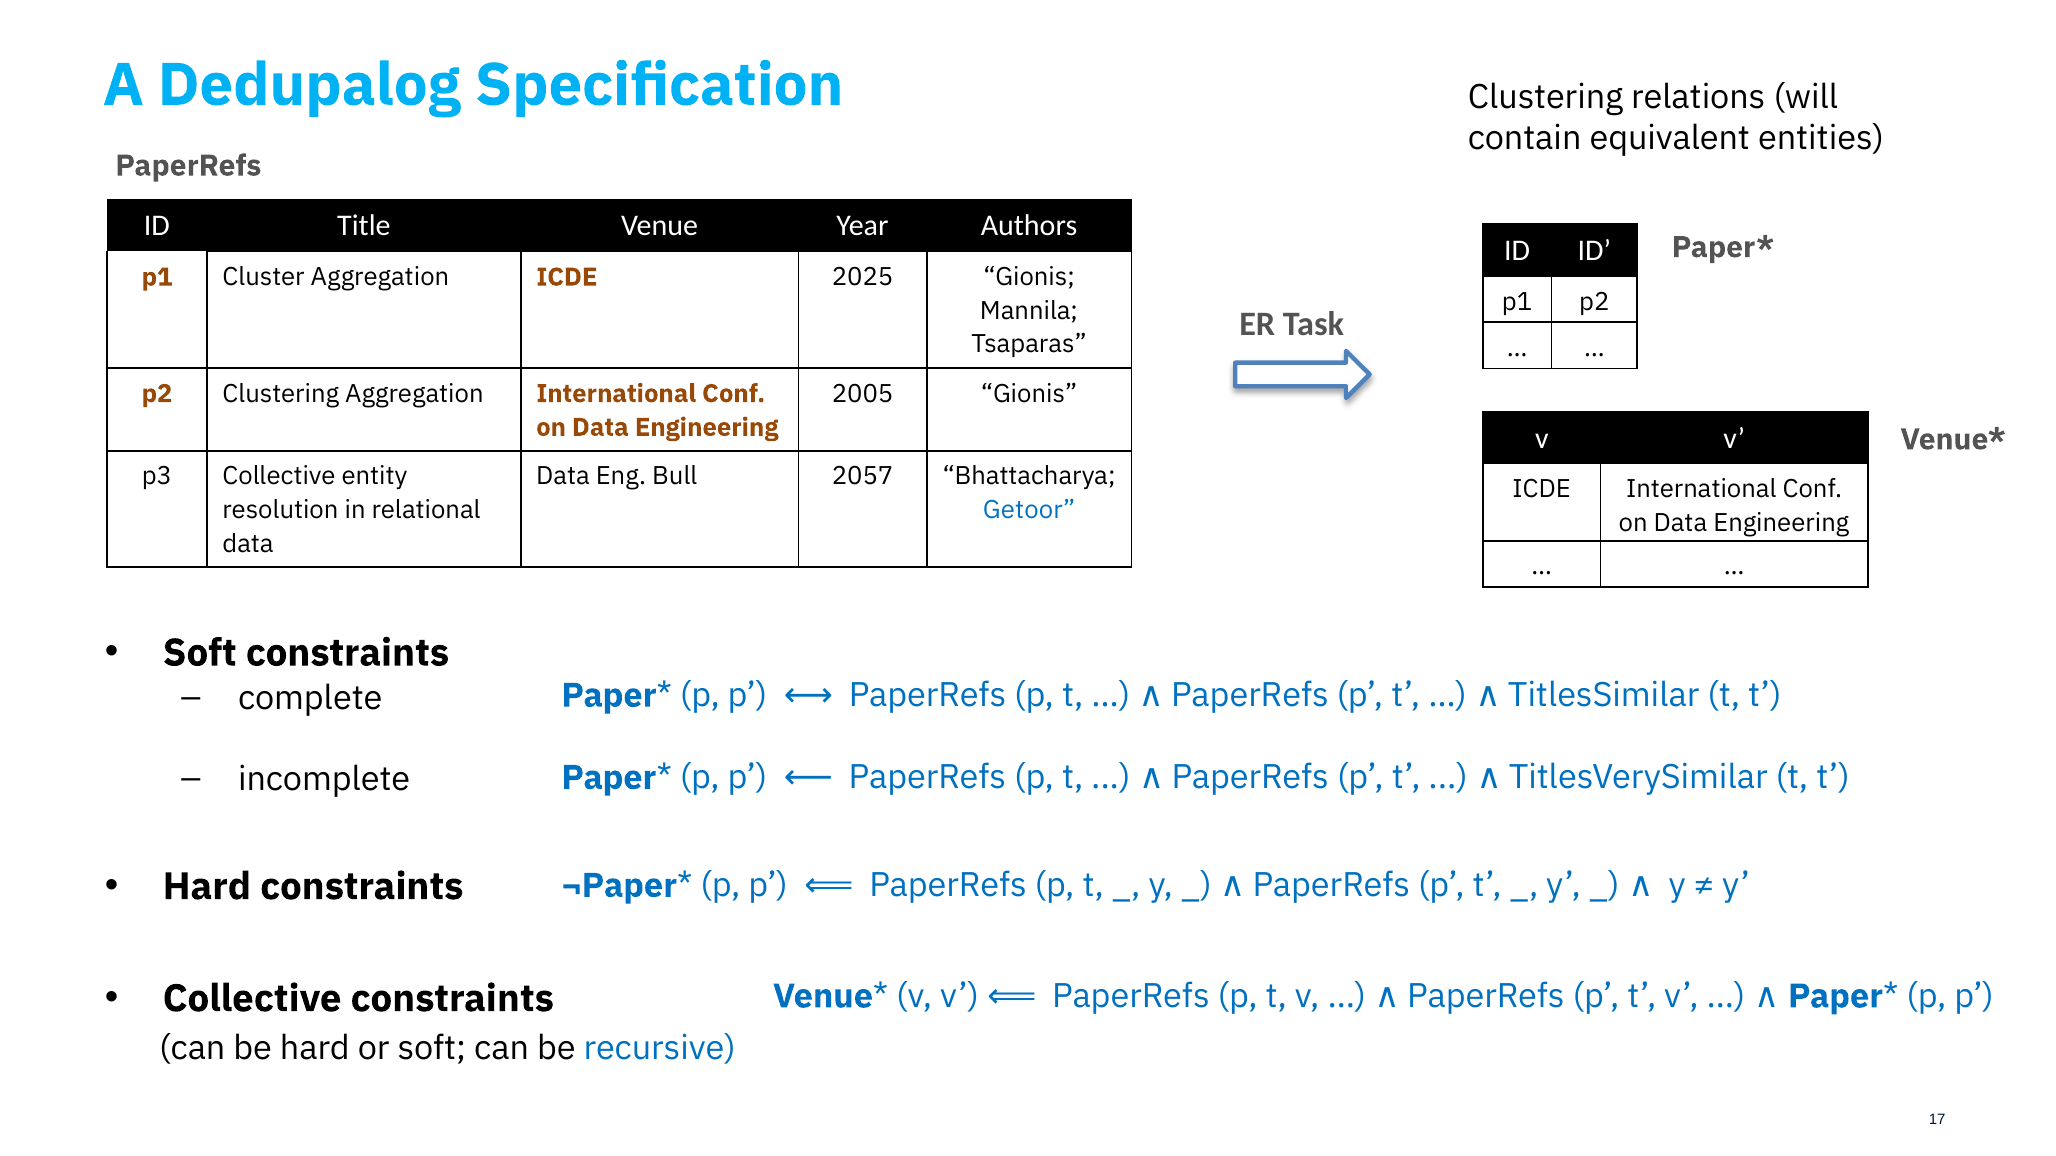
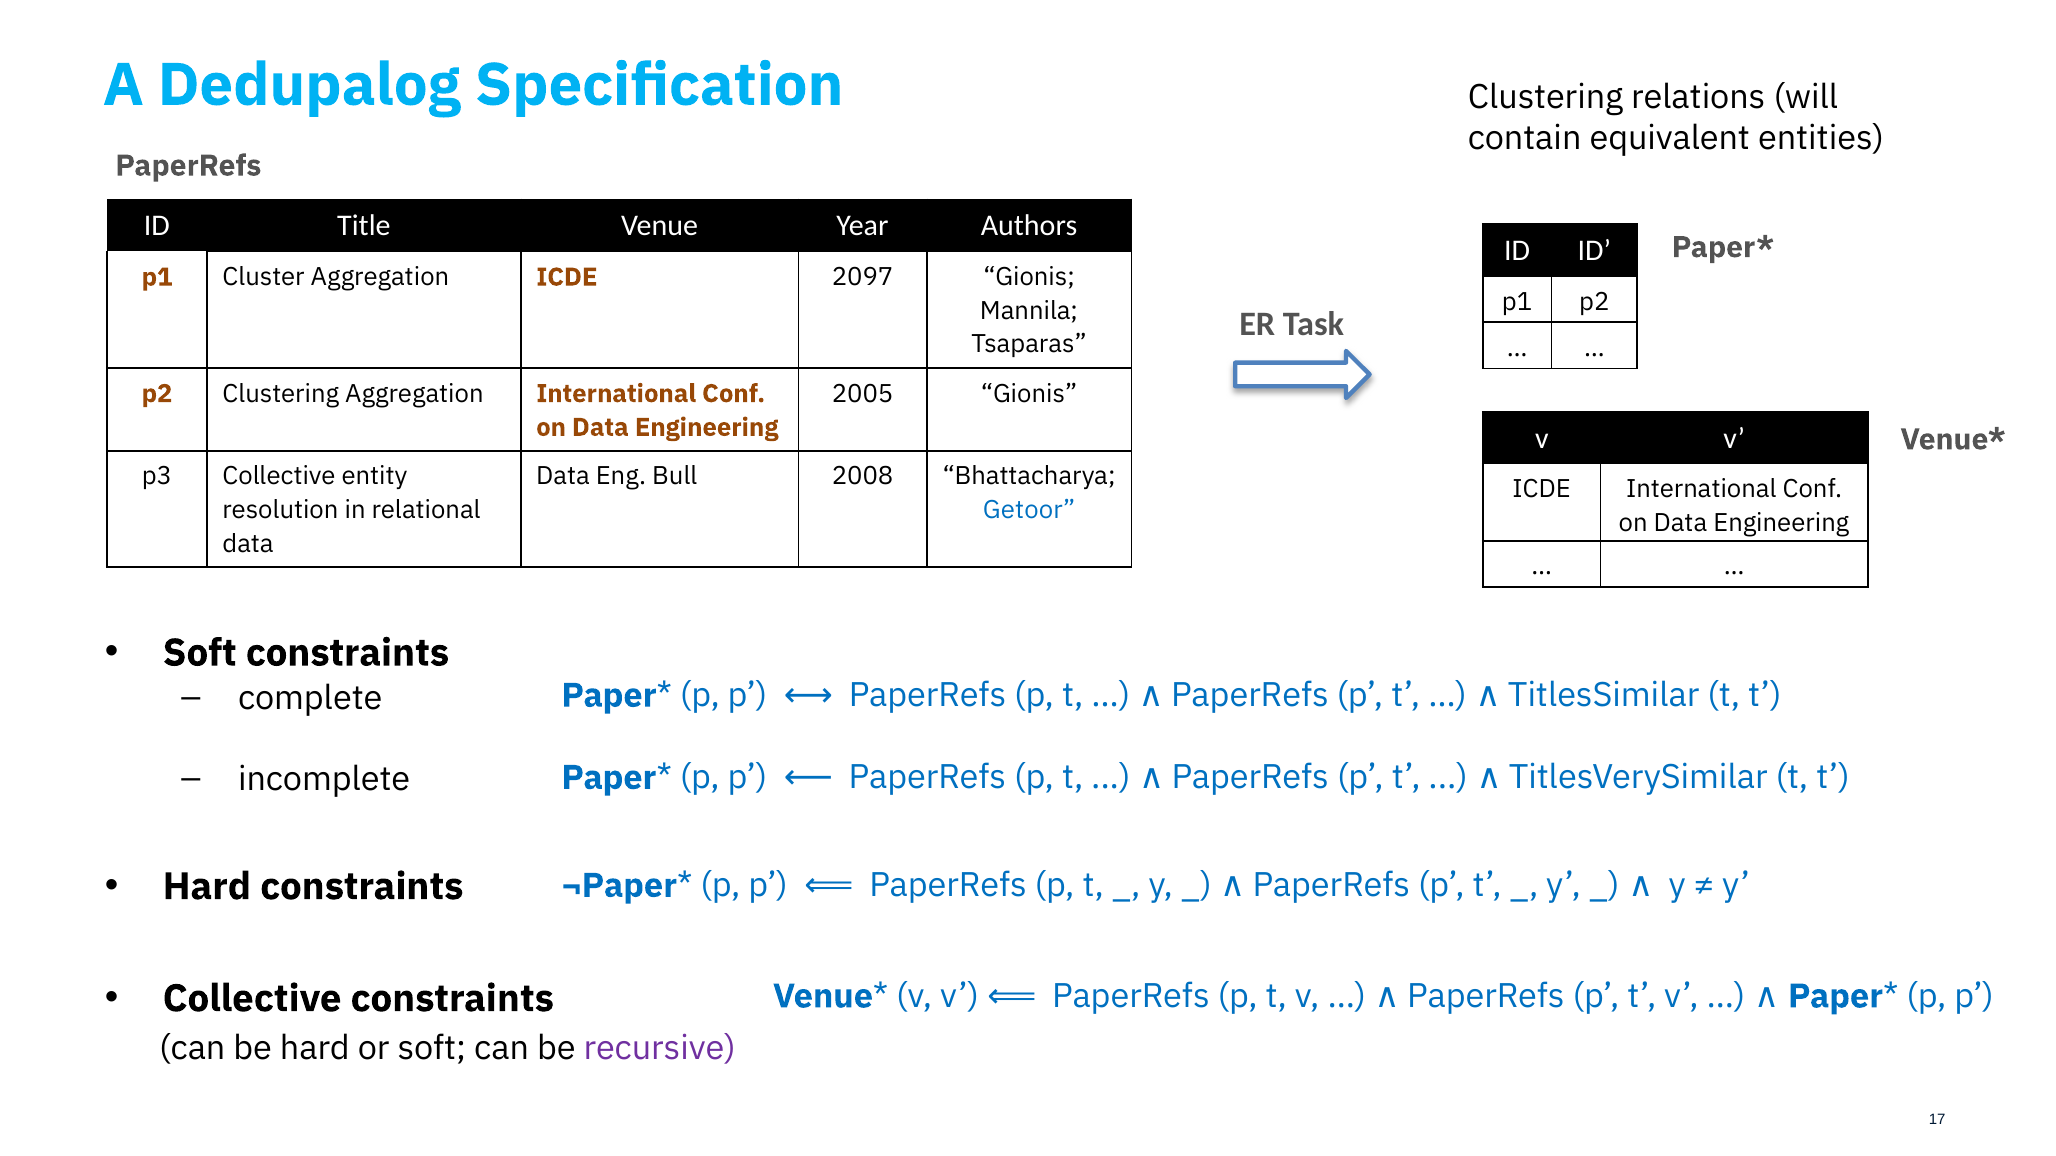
2025: 2025 -> 2097
2057: 2057 -> 2008
recursive colour: blue -> purple
